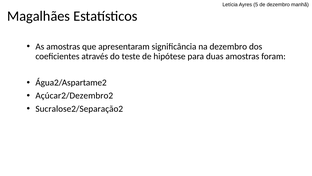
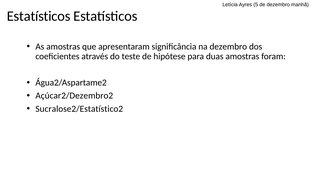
Magalhães at (39, 16): Magalhães -> Estatísticos
Sucralose2/Separação2: Sucralose2/Separação2 -> Sucralose2/Estatístico2
